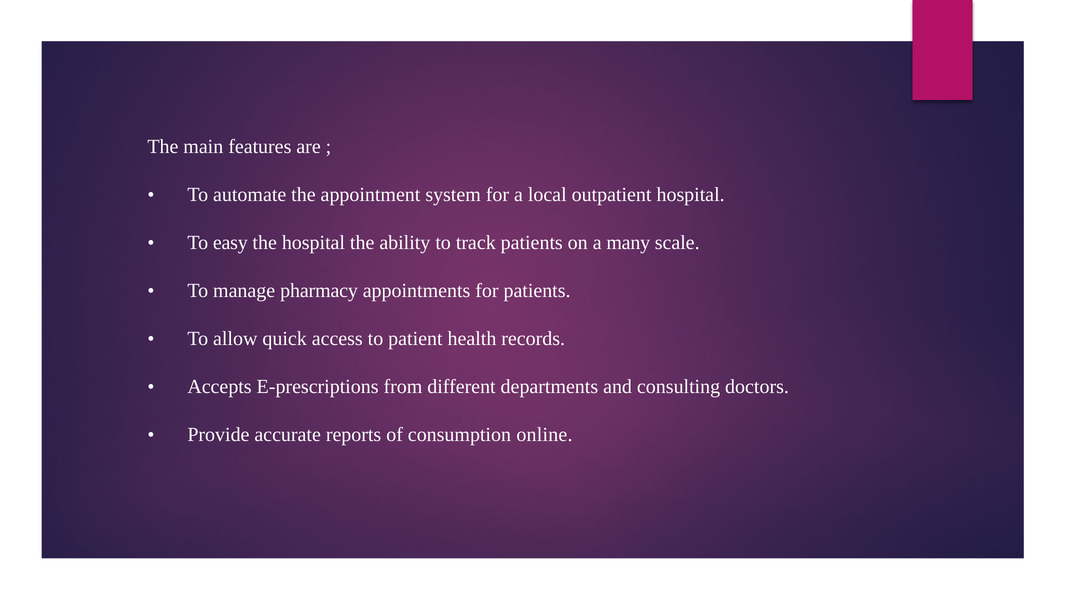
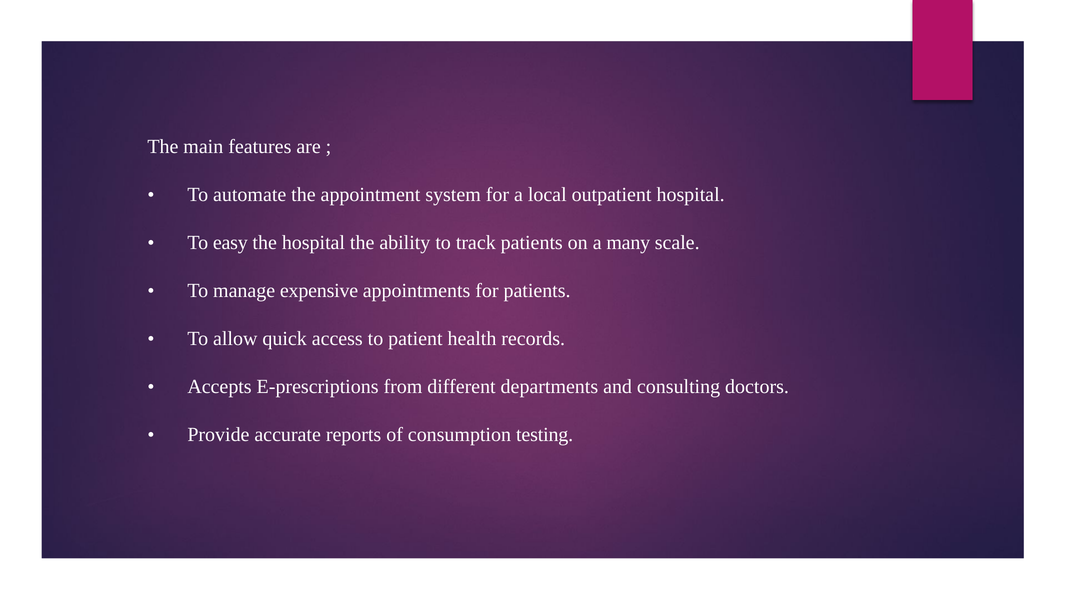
pharmacy: pharmacy -> expensive
online: online -> testing
